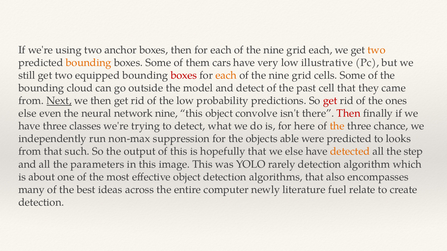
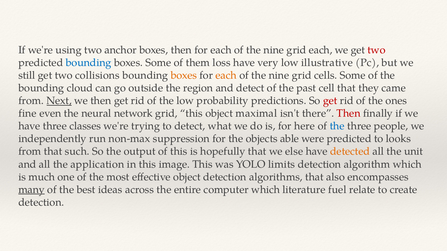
two at (377, 50) colour: orange -> red
bounding at (89, 63) colour: orange -> blue
cars: cars -> loss
equipped: equipped -> collisions
boxes at (184, 75) colour: red -> orange
model: model -> region
else at (28, 114): else -> fine
network nine: nine -> grid
convolve: convolve -> maximal
the at (337, 126) colour: orange -> blue
chance: chance -> people
step: step -> unit
parameters: parameters -> application
rarely: rarely -> limits
about: about -> much
many underline: none -> present
computer newly: newly -> which
